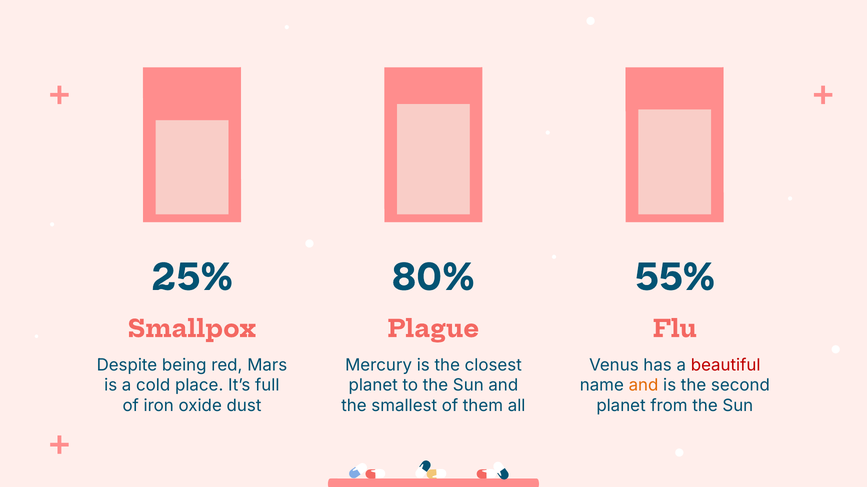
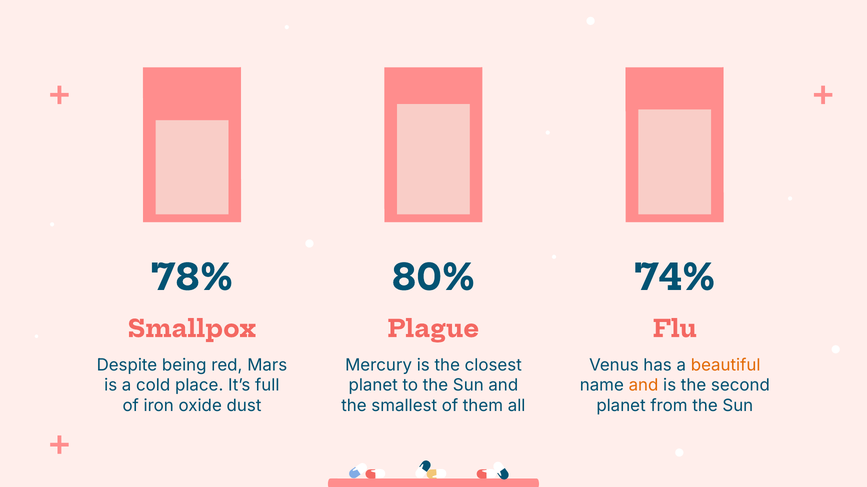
25%: 25% -> 78%
55%: 55% -> 74%
beautiful colour: red -> orange
